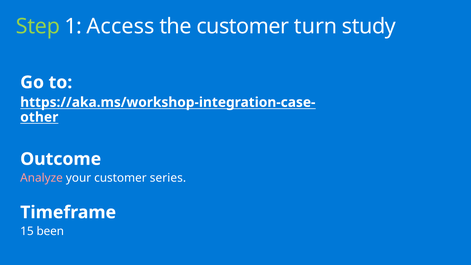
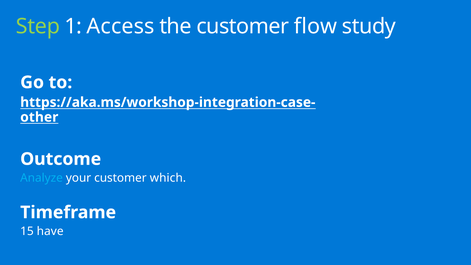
turn: turn -> flow
Analyze colour: pink -> light blue
series: series -> which
been: been -> have
